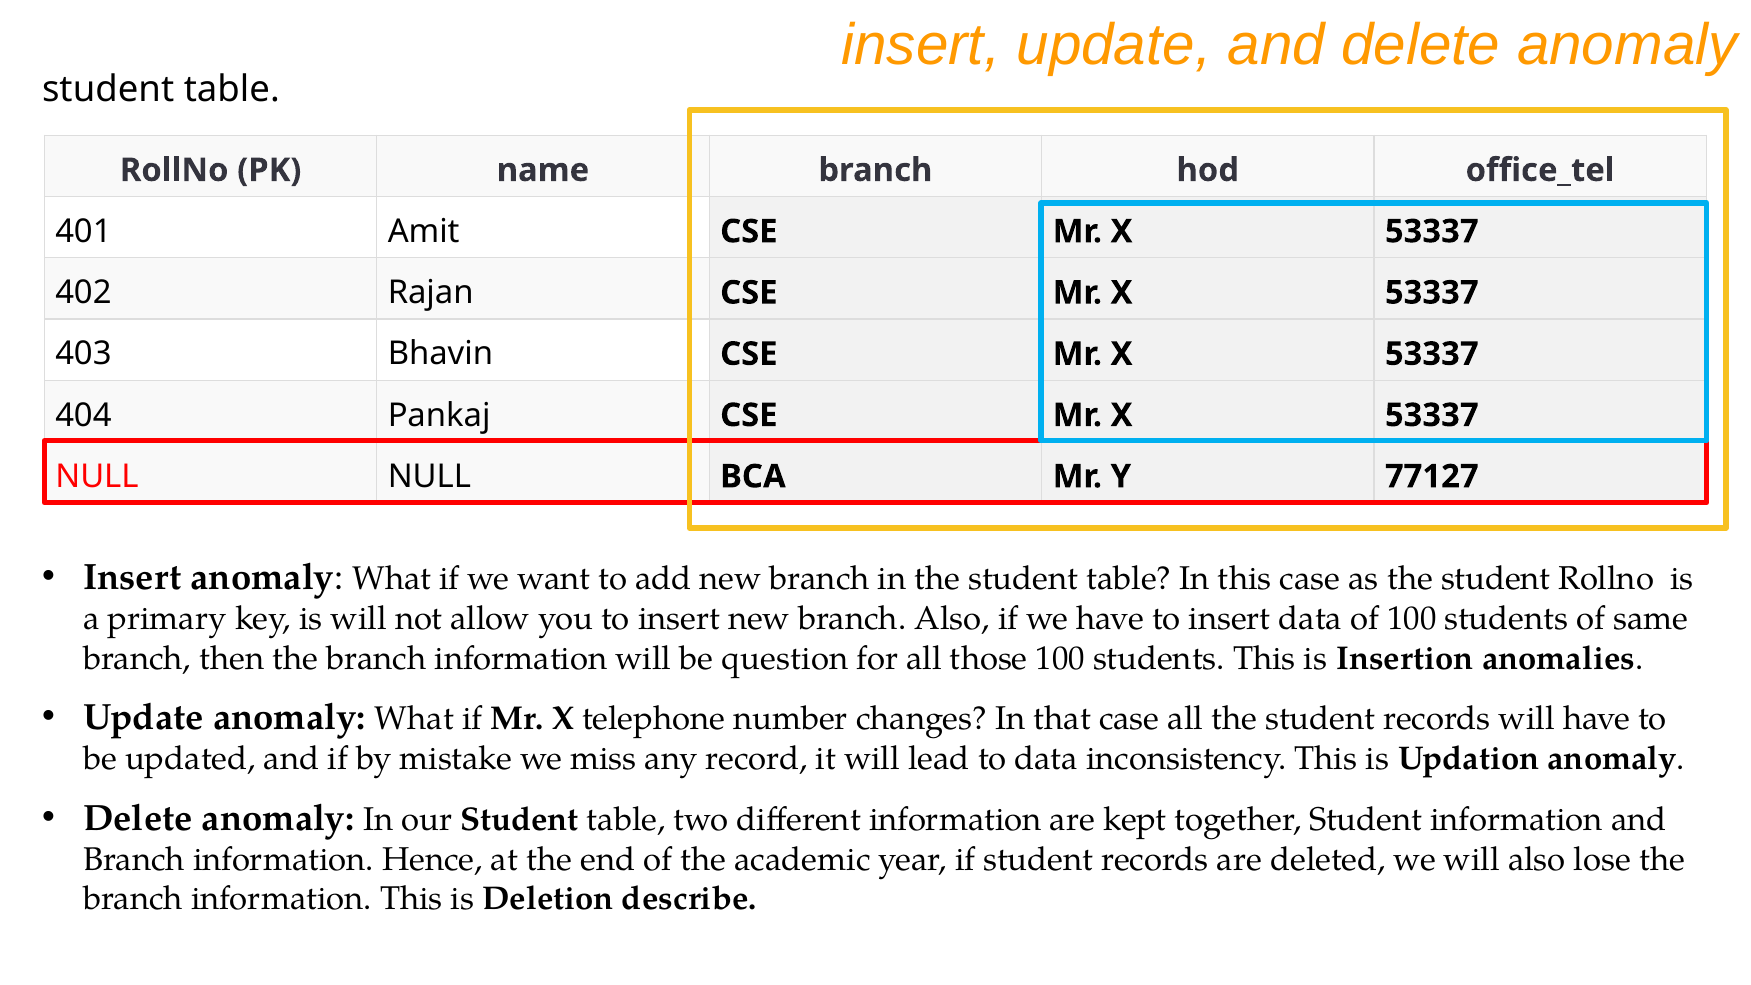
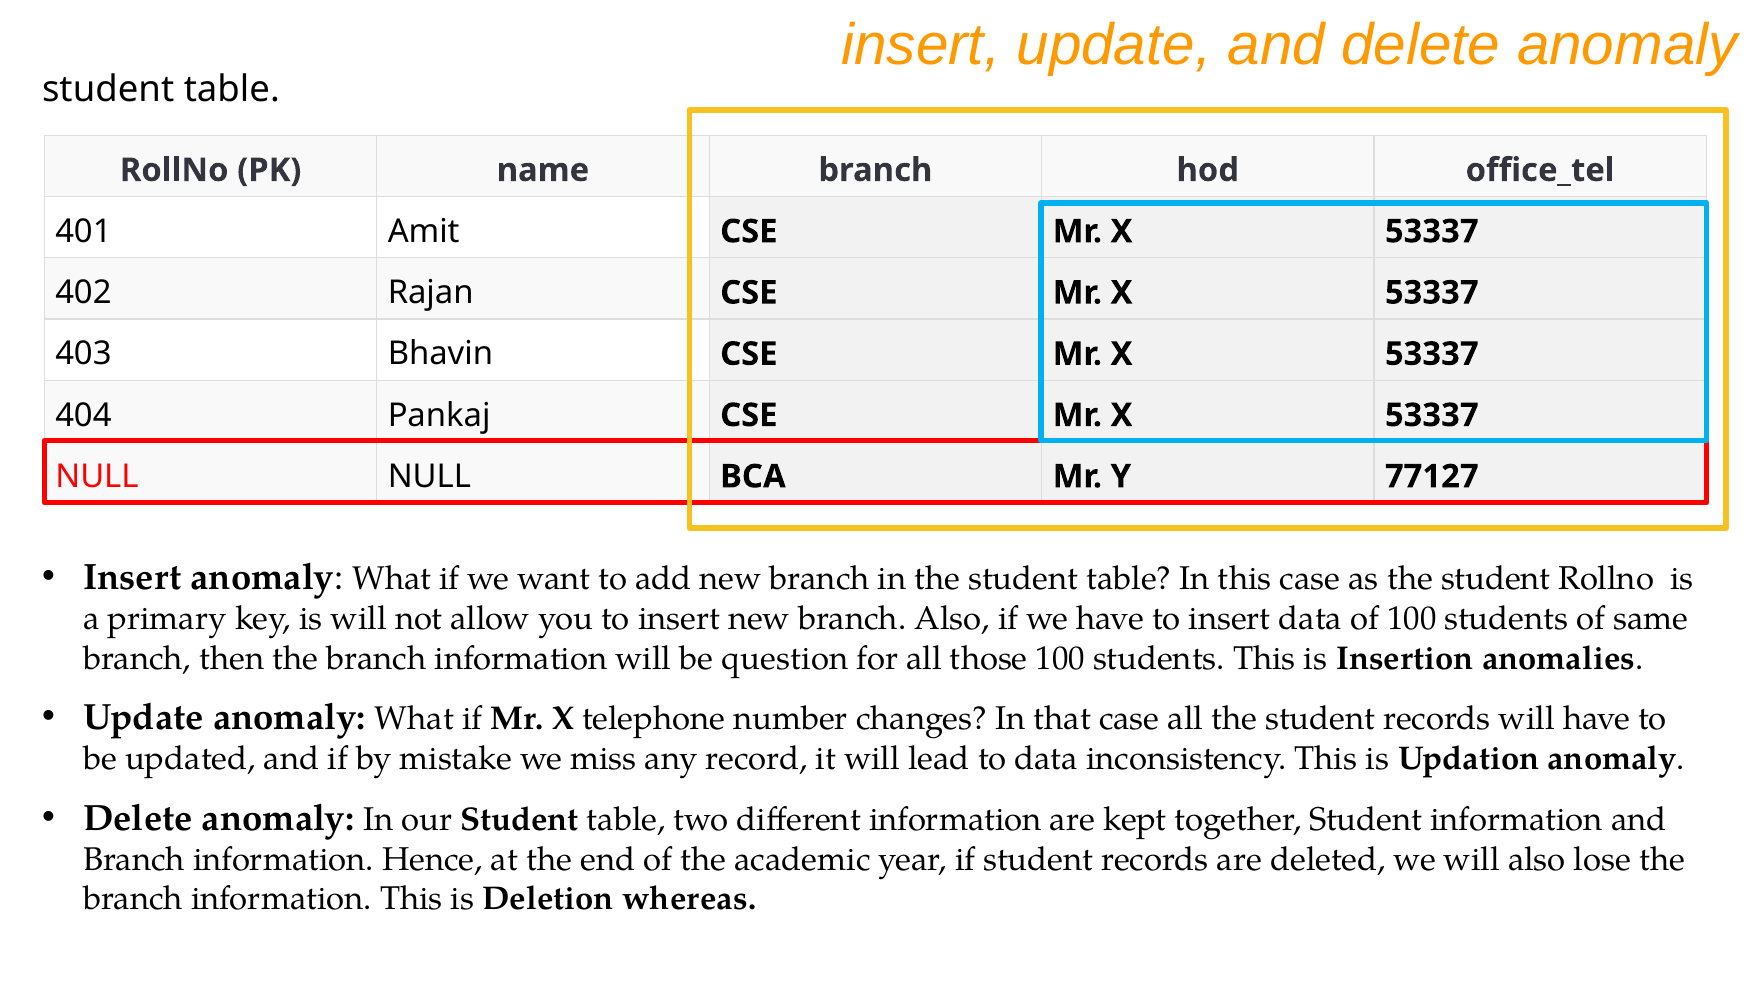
describe: describe -> whereas
